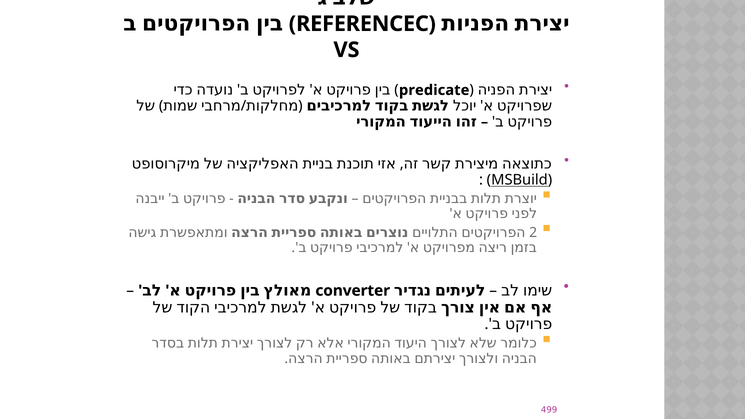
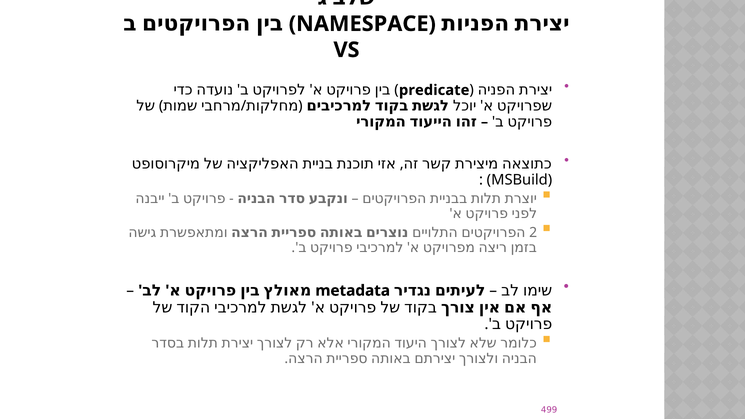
REFERENCEC: REFERENCEC -> NAMESPACE
MSBuild underline: present -> none
converter: converter -> metadata
